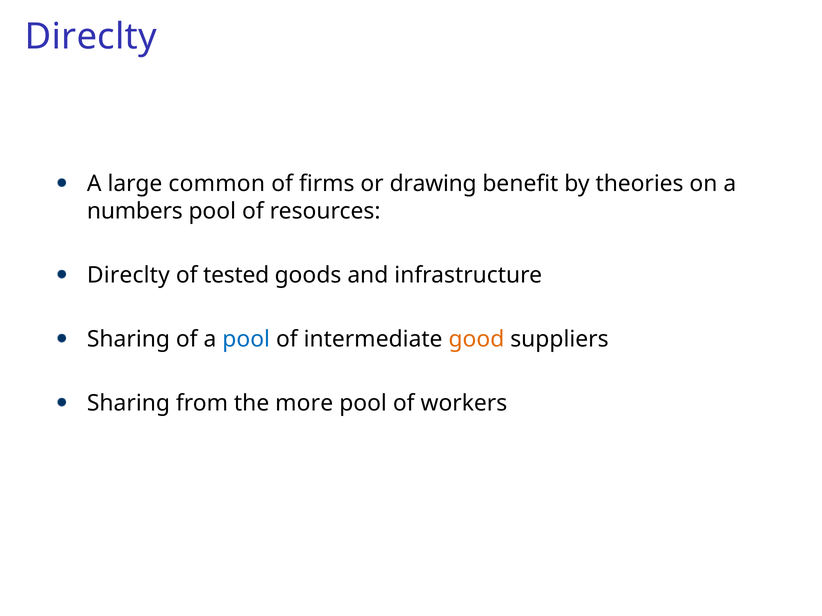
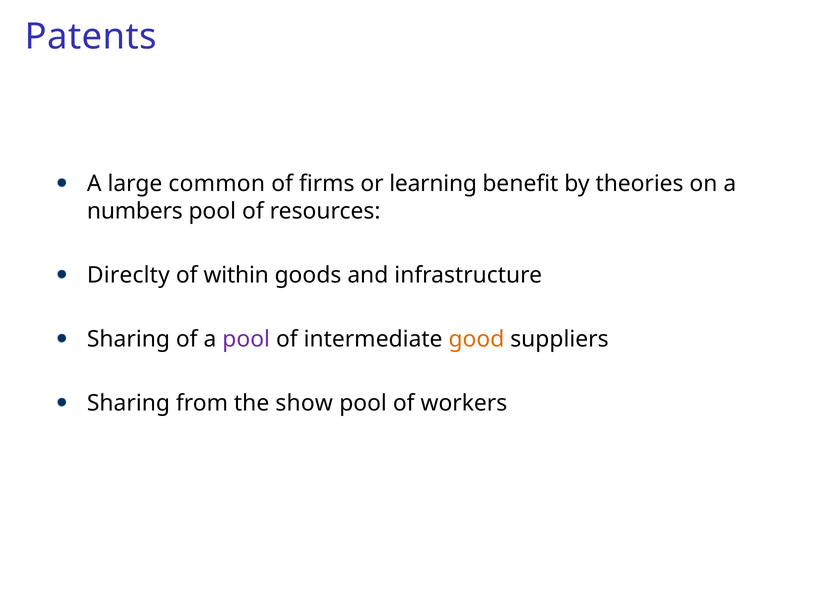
Direclty at (91, 37): Direclty -> Patents
drawing: drawing -> learning
tested: tested -> within
pool at (246, 339) colour: blue -> purple
more: more -> show
